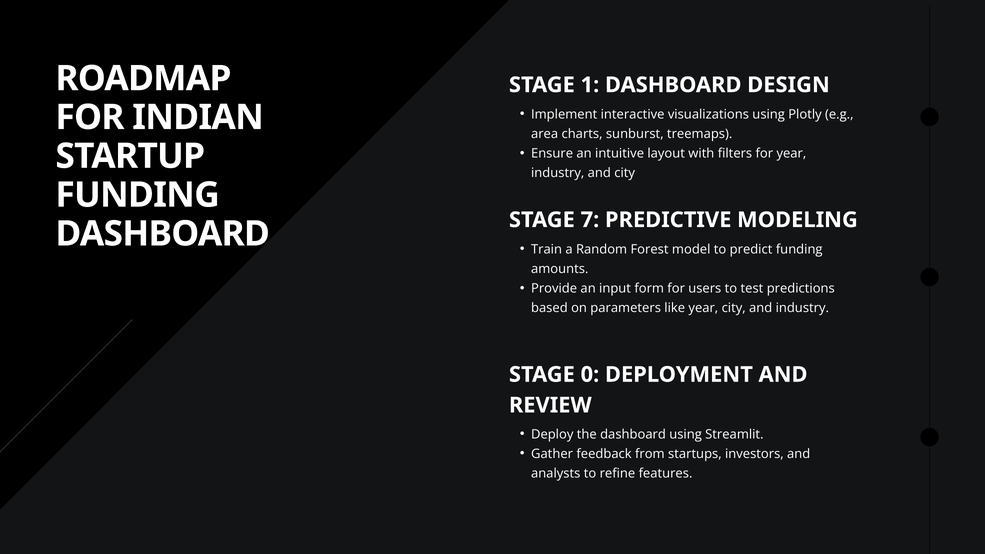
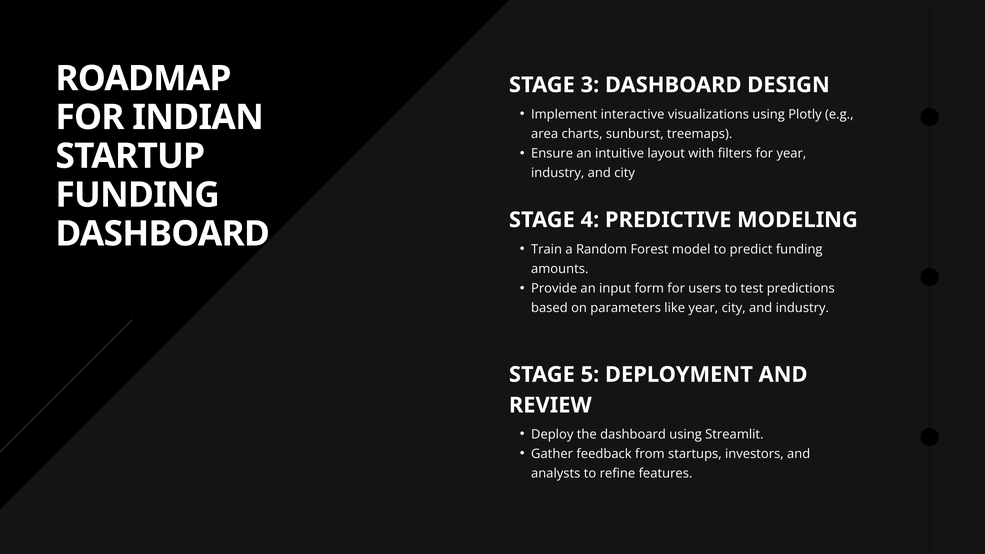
1: 1 -> 3
7: 7 -> 4
0: 0 -> 5
